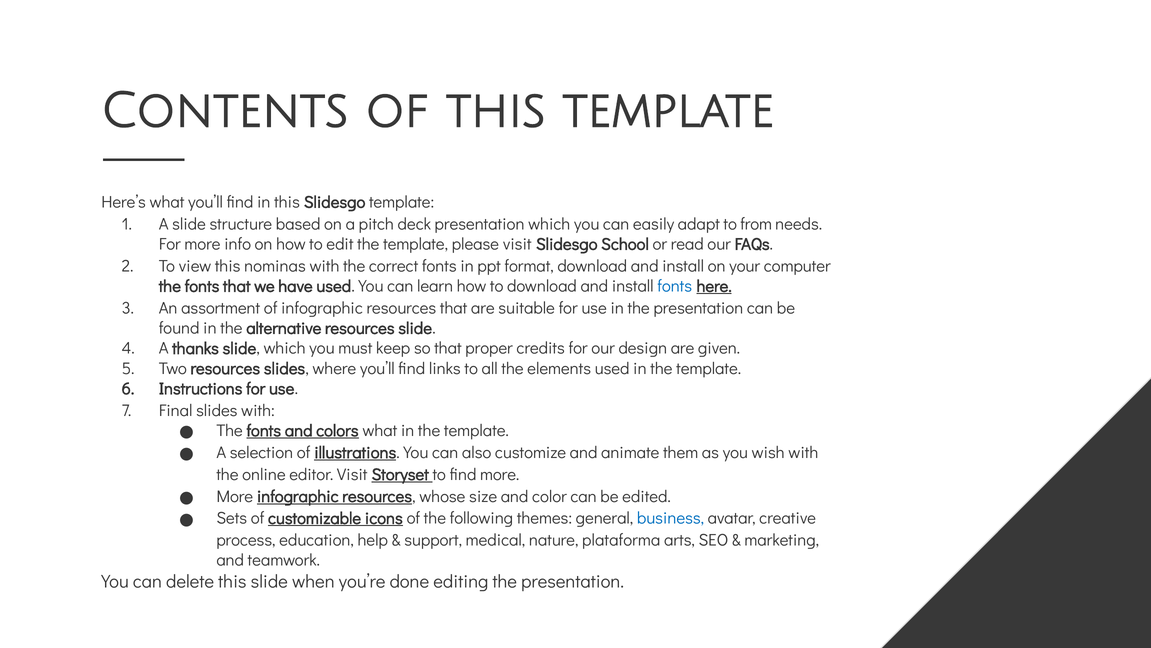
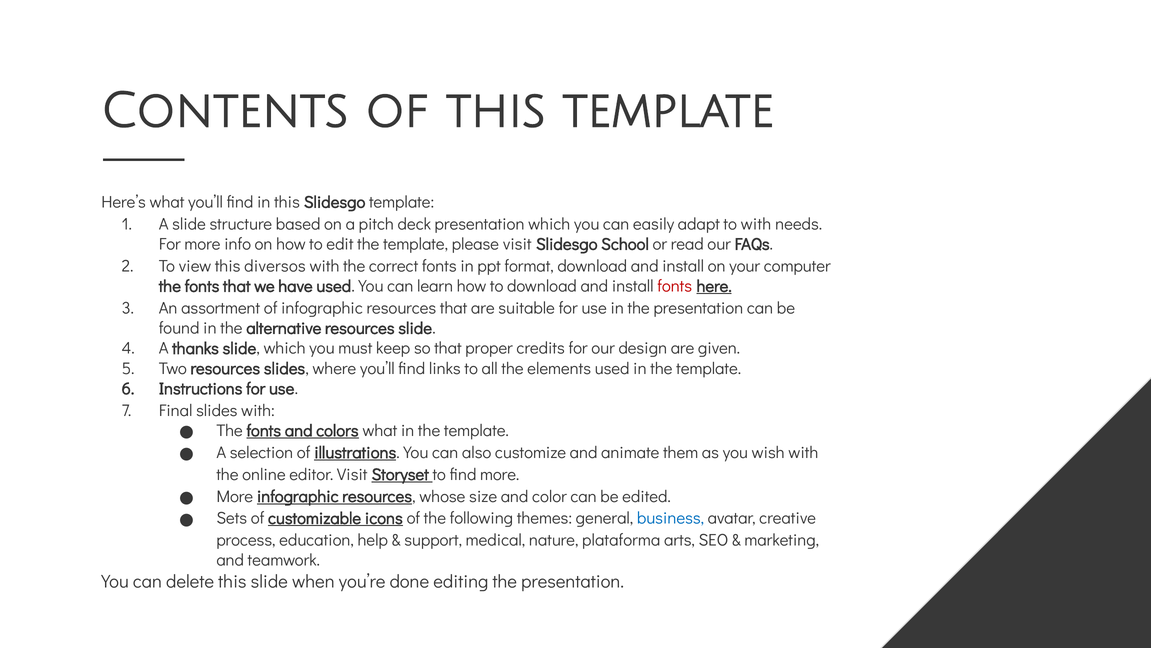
to from: from -> with
nominas: nominas -> diversos
fonts at (675, 286) colour: blue -> red
